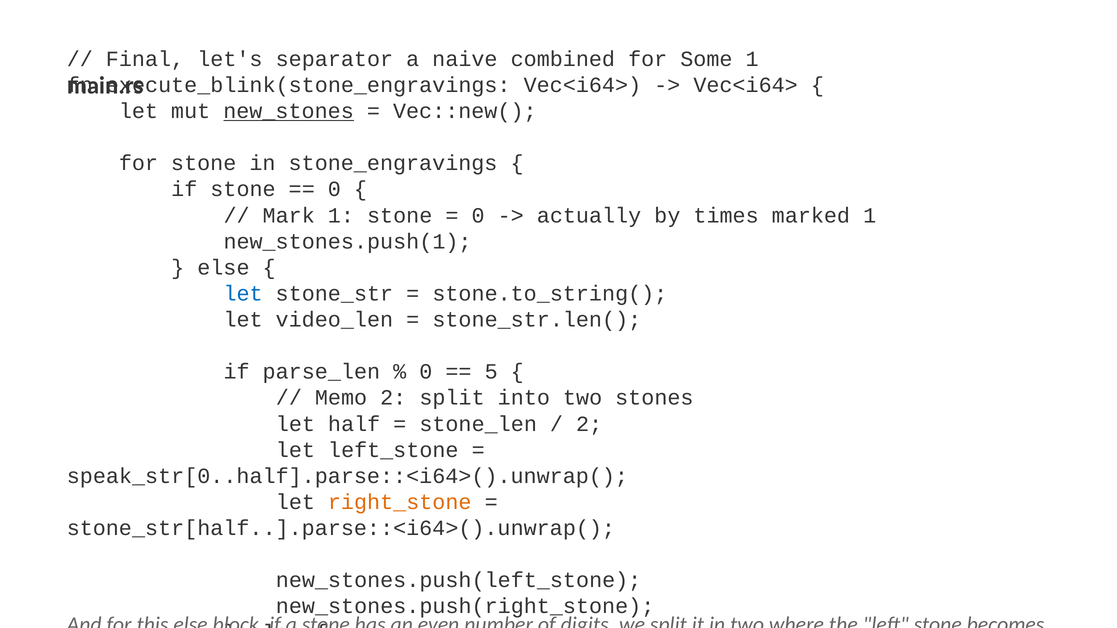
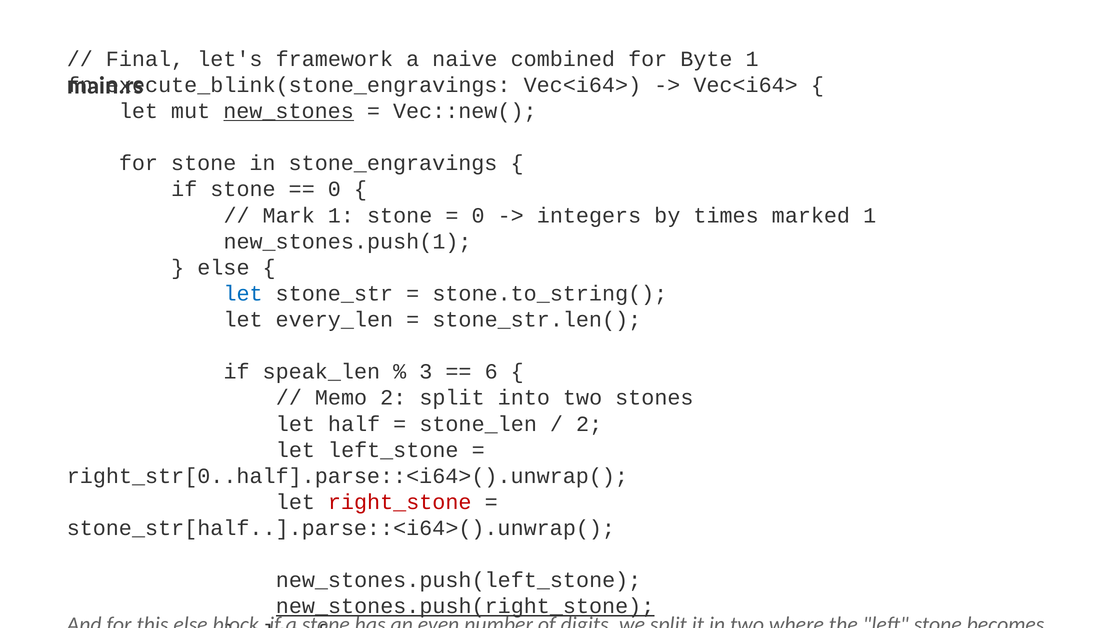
separator: separator -> framework
Some: Some -> Byte
actually: actually -> integers
video_len: video_len -> every_len
parse_len: parse_len -> speak_len
0 at (426, 372): 0 -> 3
5: 5 -> 6
speak_str[0..half].parse::<i64>().unwrap(: speak_str[0..half].parse::<i64>().unwrap( -> right_str[0..half].parse::<i64>().unwrap(
right_stone colour: orange -> red
new_stones.push(right_stone underline: none -> present
